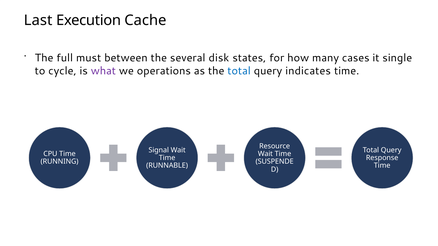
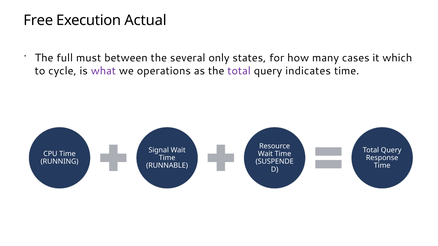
Last: Last -> Free
Cache: Cache -> Actual
disk: disk -> only
single: single -> which
total at (239, 71) colour: blue -> purple
